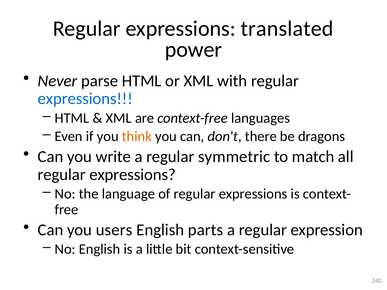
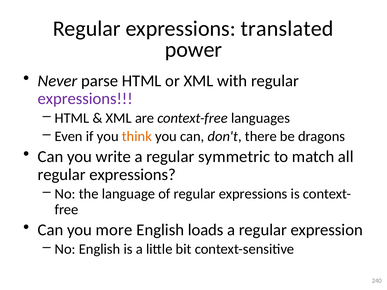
expressions at (85, 99) colour: blue -> purple
users: users -> more
parts: parts -> loads
